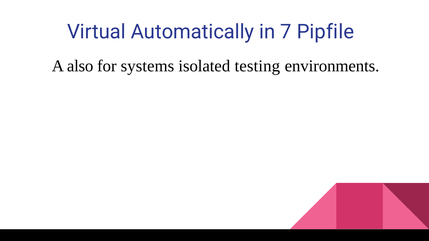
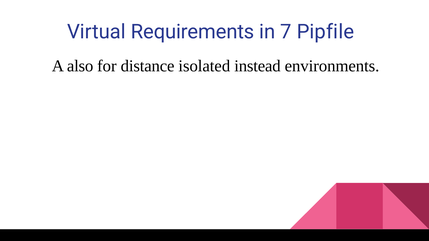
Automatically: Automatically -> Requirements
systems: systems -> distance
testing: testing -> instead
